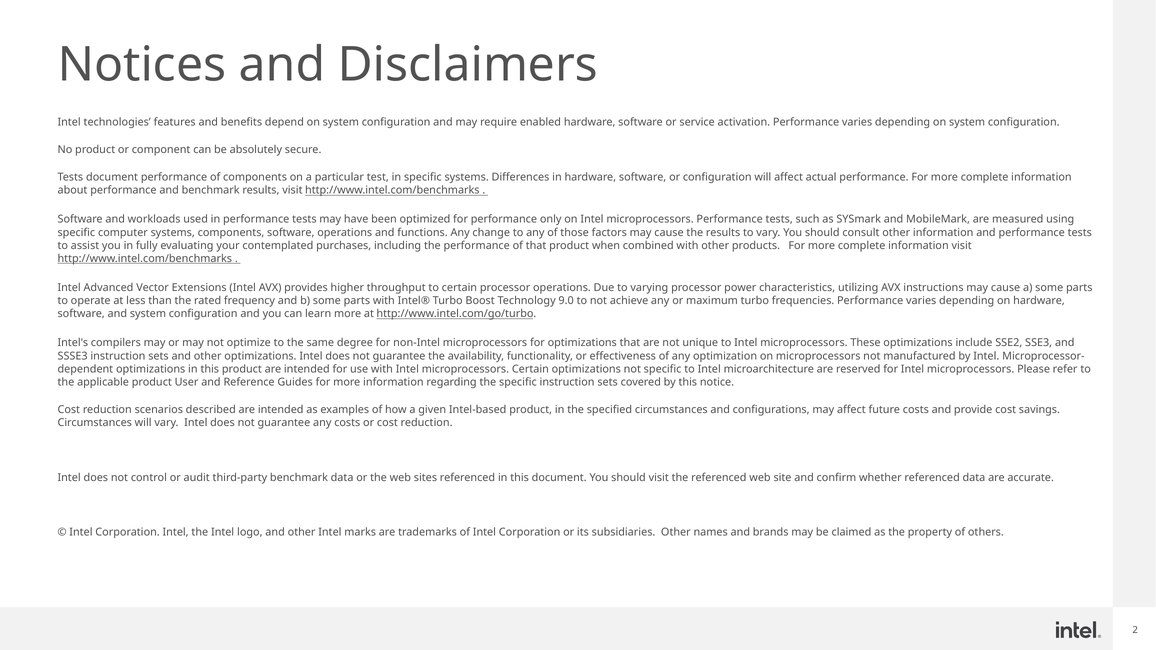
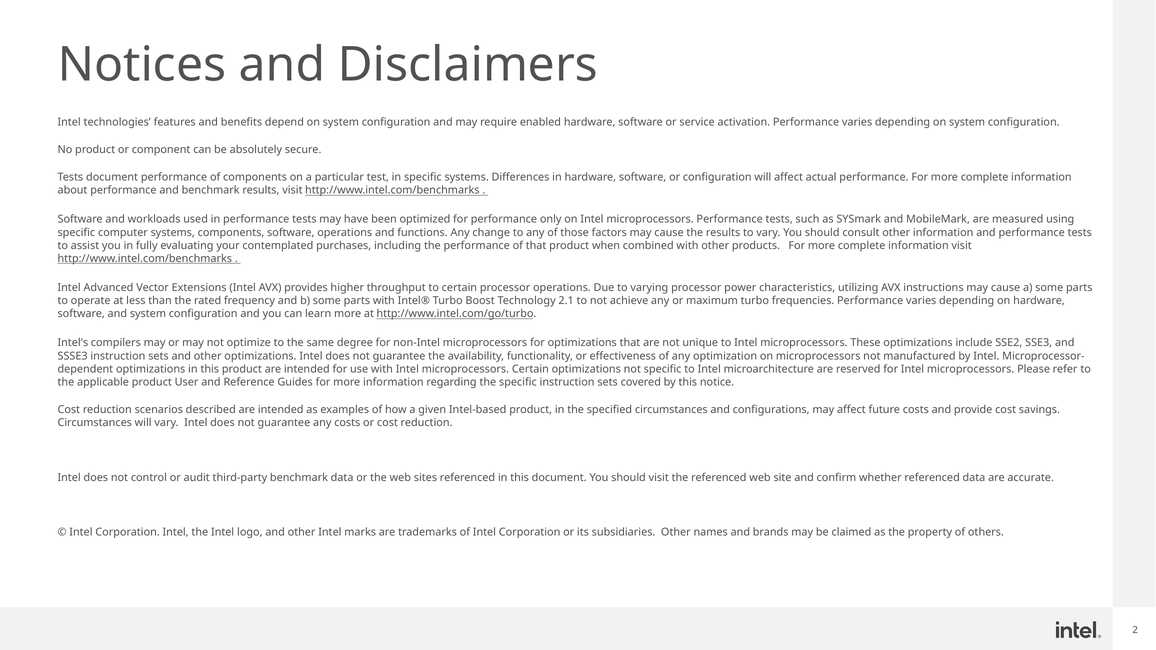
9.0: 9.0 -> 2.1
